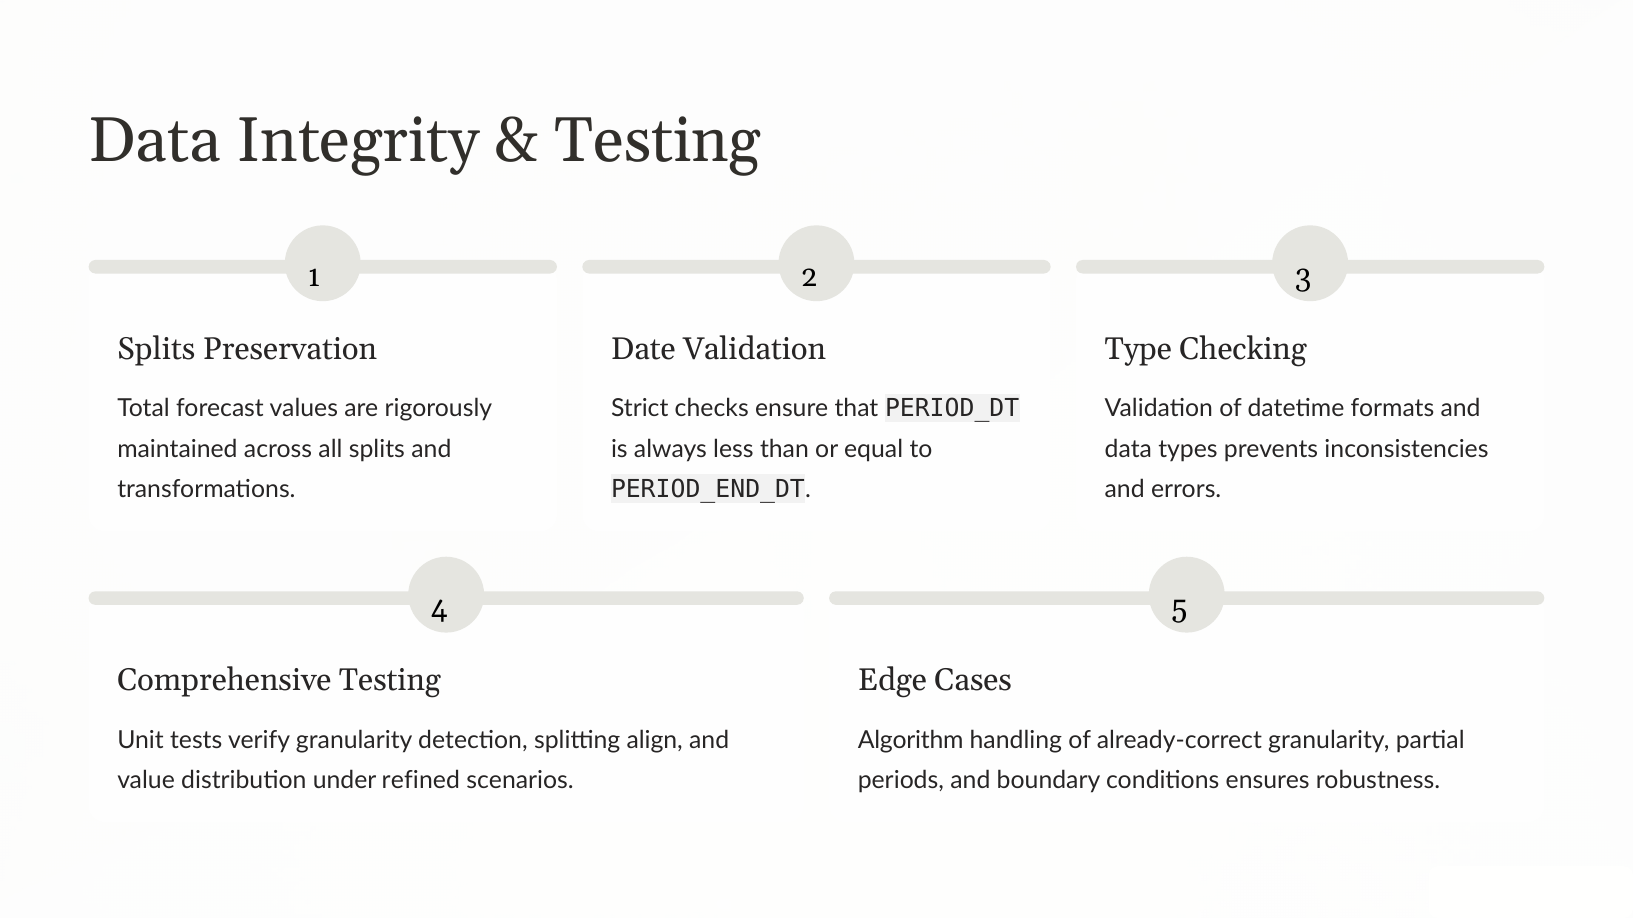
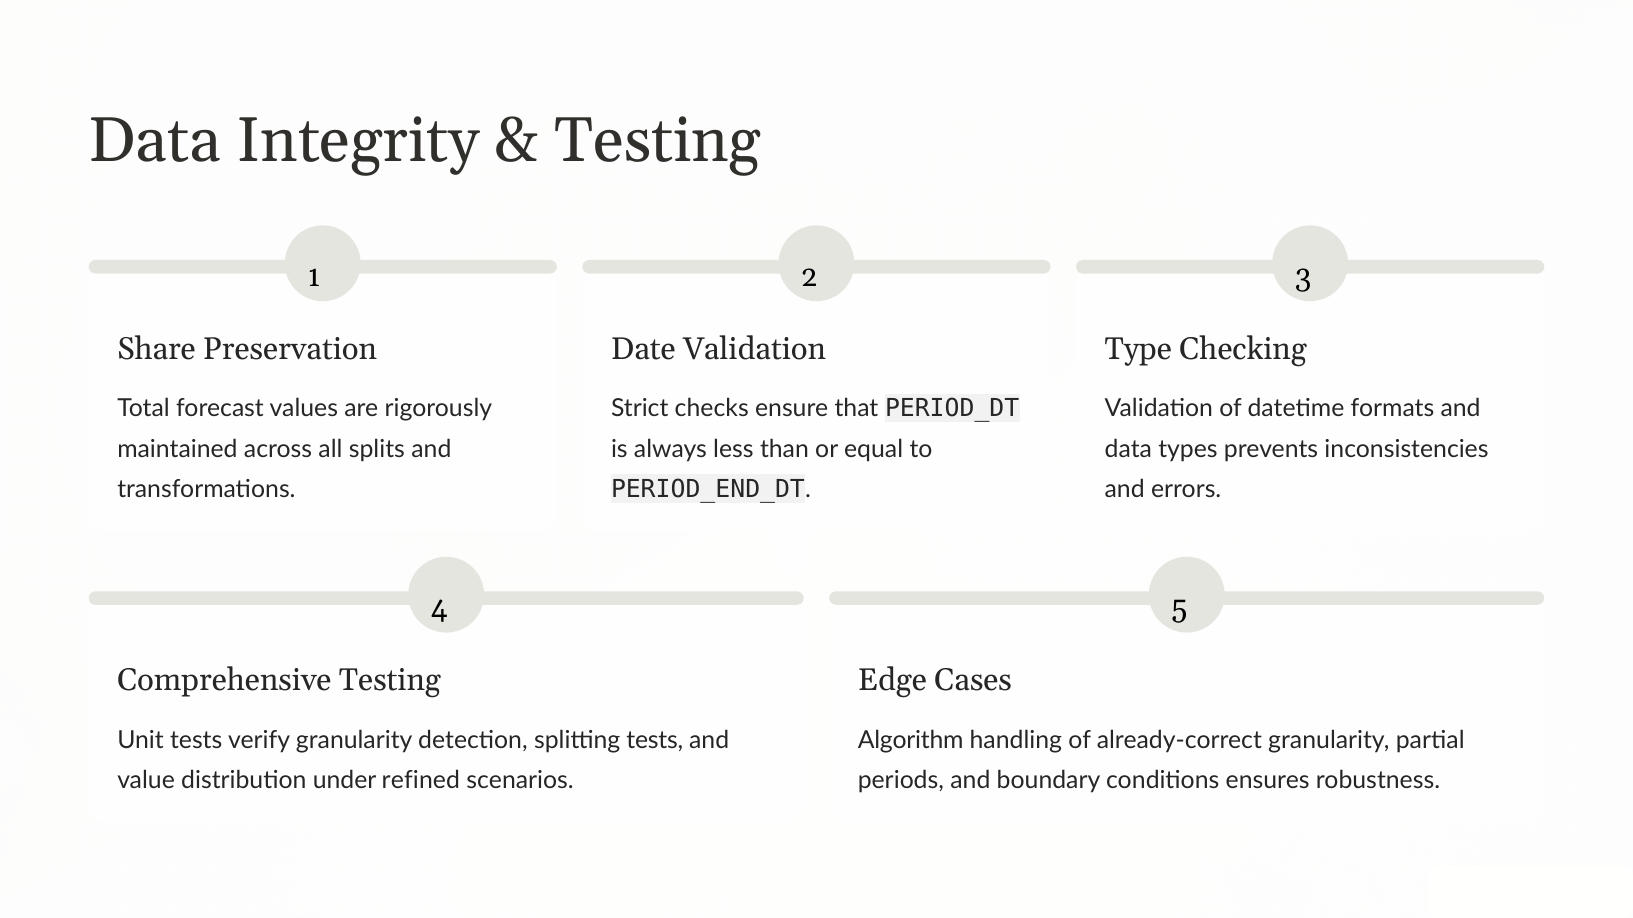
Splits at (156, 349): Splits -> Share
splitting align: align -> tests
